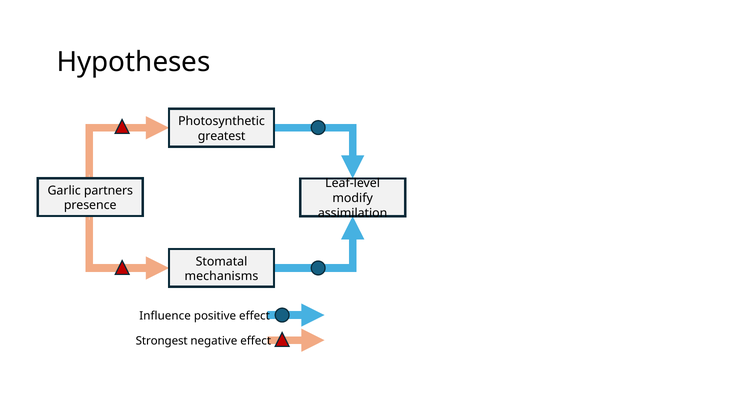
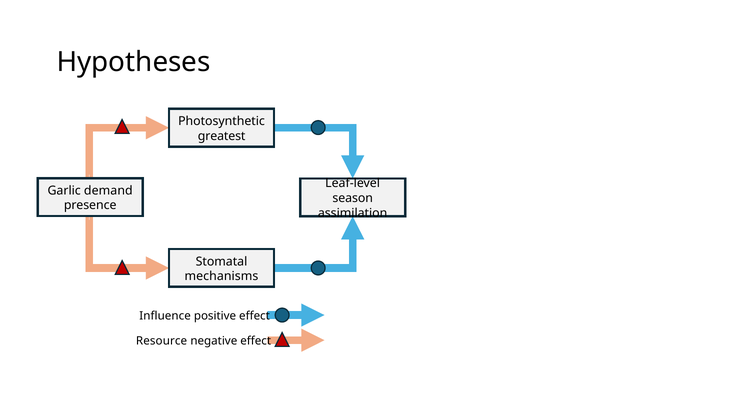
partners: partners -> demand
modify: modify -> season
Strongest: Strongest -> Resource
